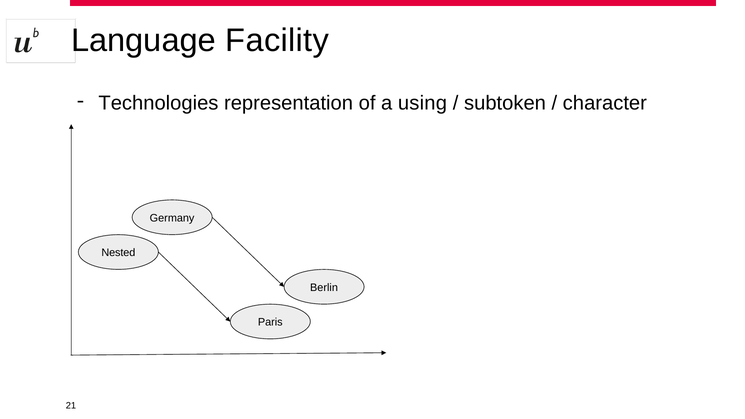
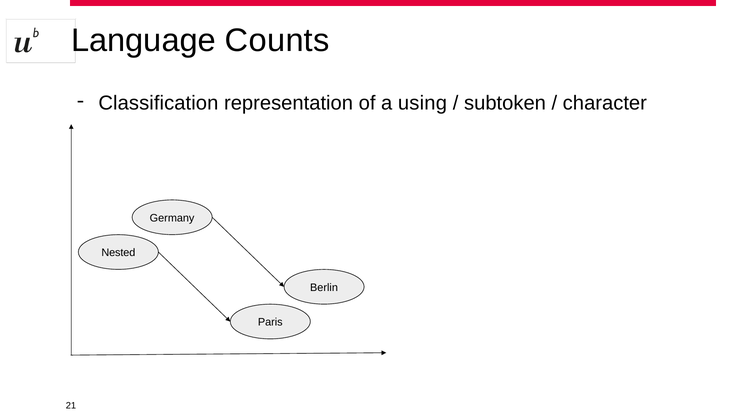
Facility: Facility -> Counts
Technologies: Technologies -> Classification
